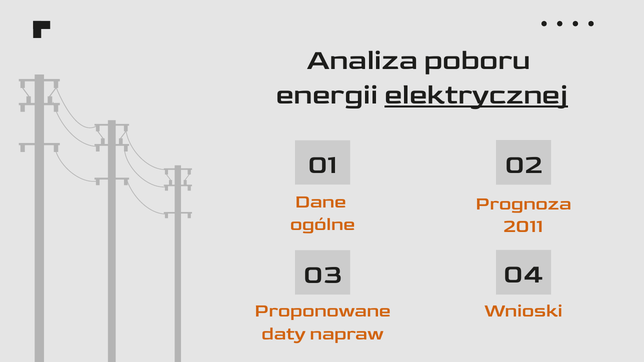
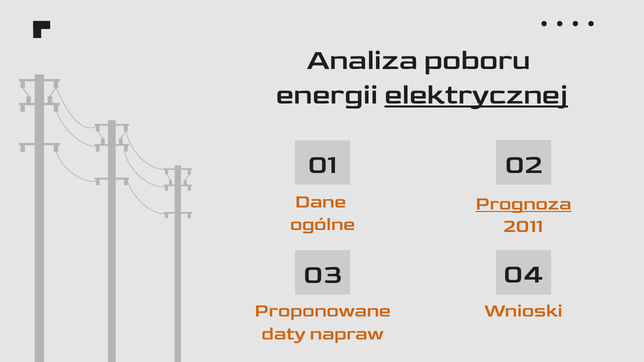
Prognoza underline: none -> present
